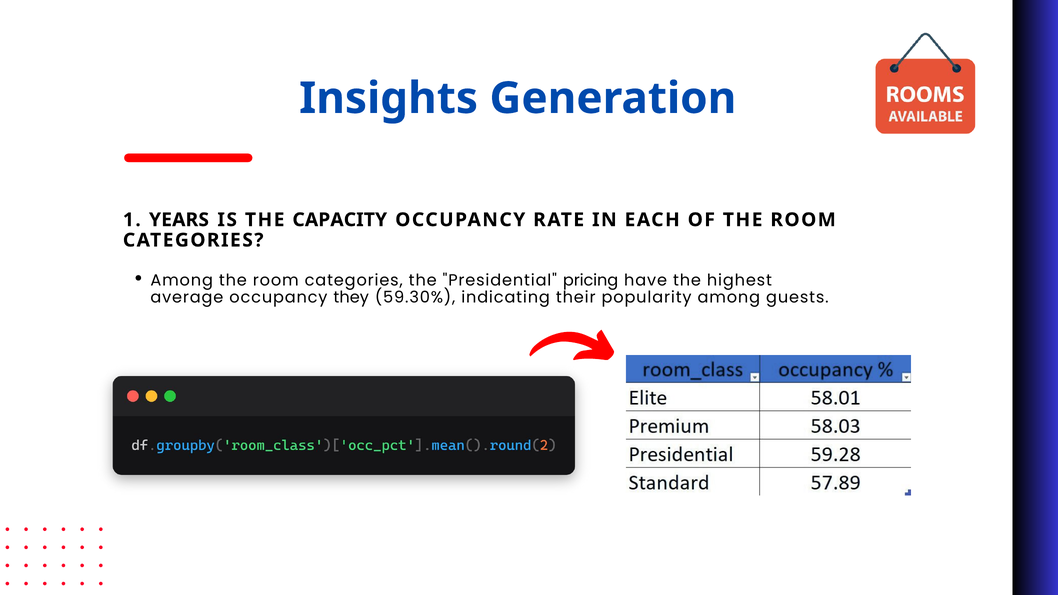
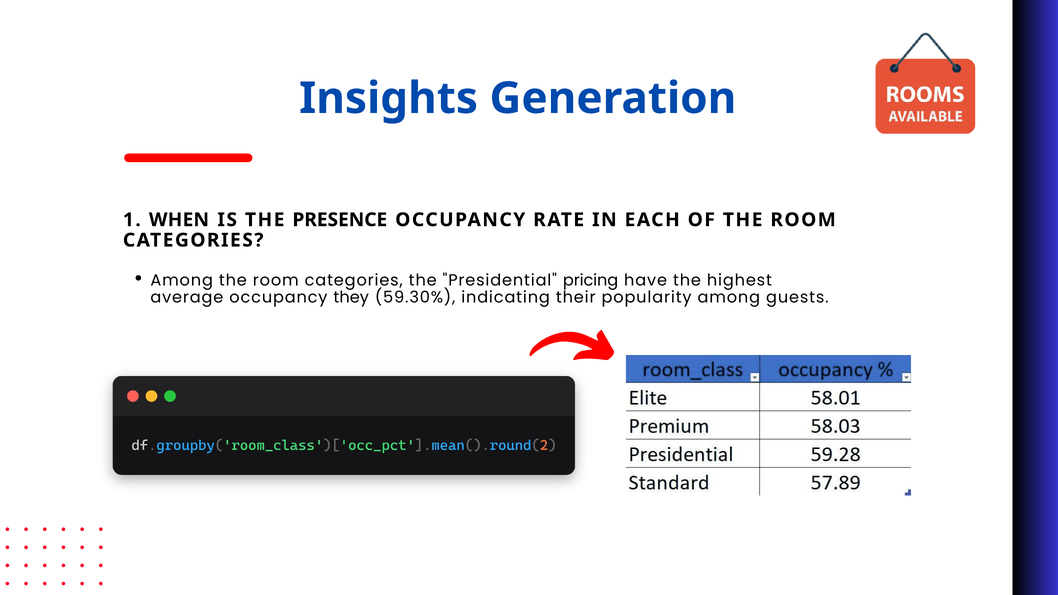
YEARS: YEARS -> WHEN
CAPACITY: CAPACITY -> PRESENCE
